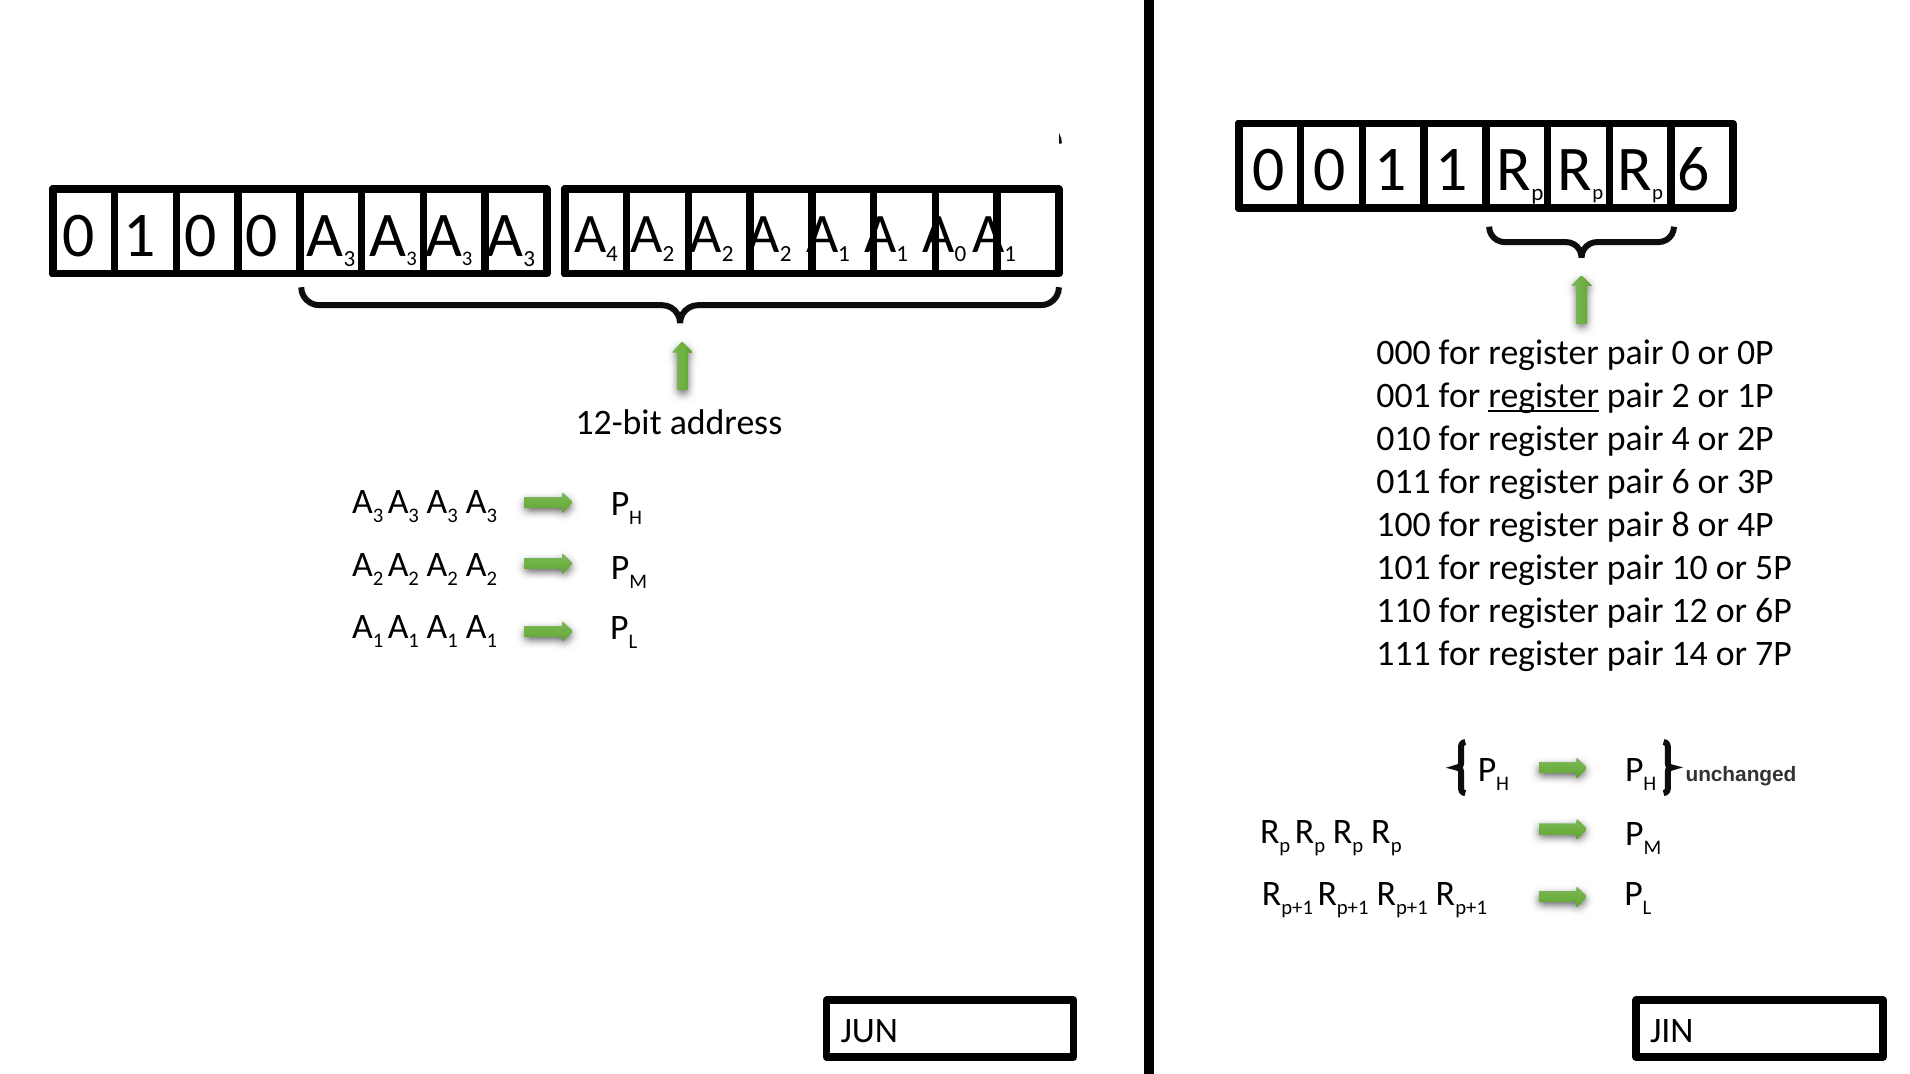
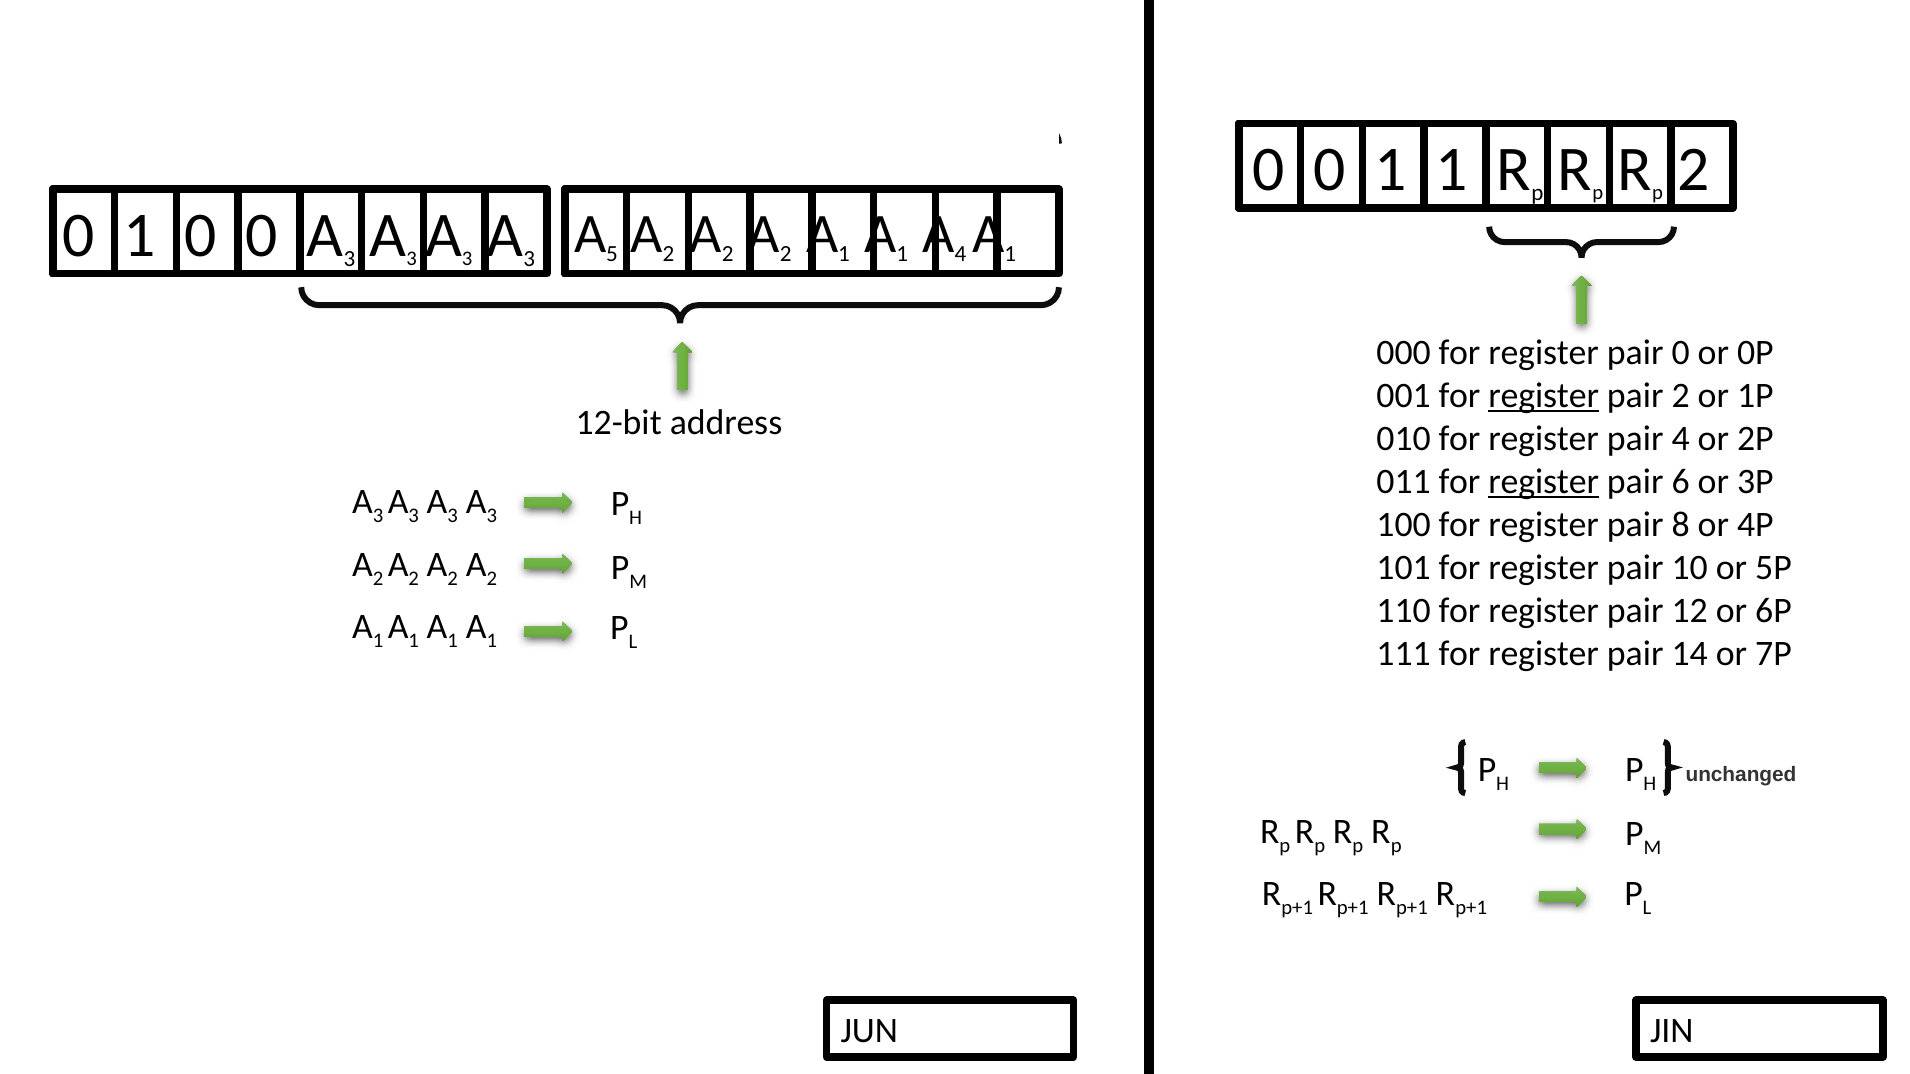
6 at (1693, 170): 6 -> 2
4 at (612, 254): 4 -> 5
0 at (960, 254): 0 -> 4
register at (1544, 482) underline: none -> present
